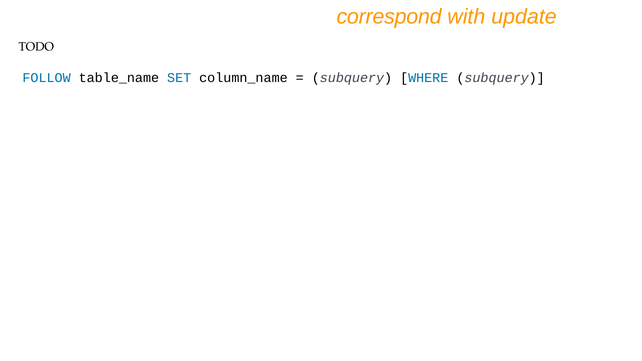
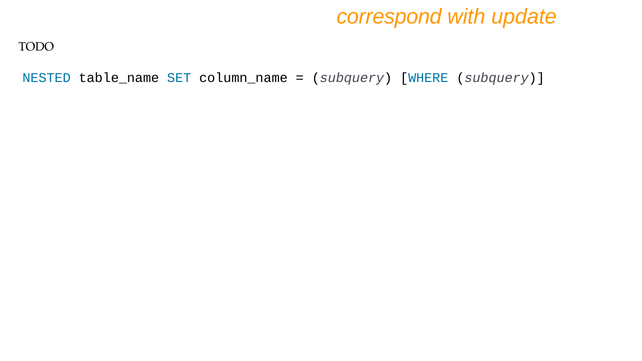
FOLLOW: FOLLOW -> NESTED
